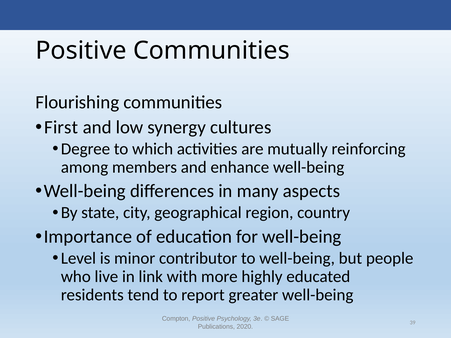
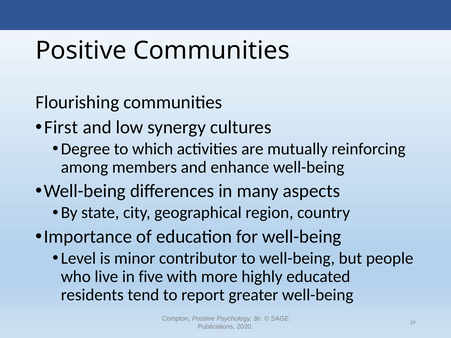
link: link -> five
